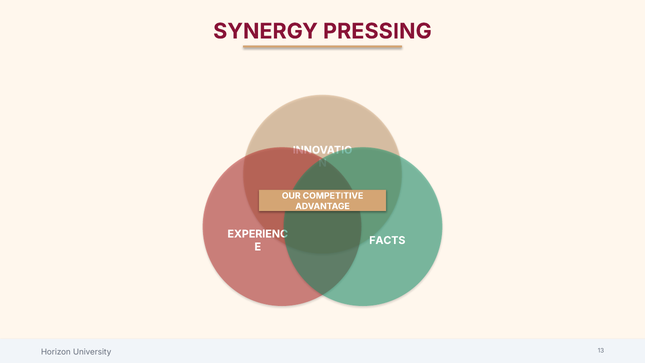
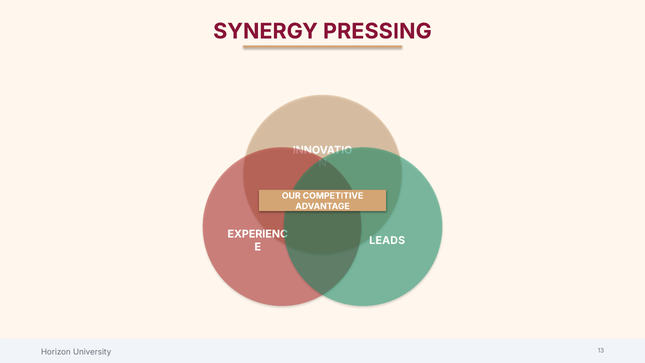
FACTS: FACTS -> LEADS
